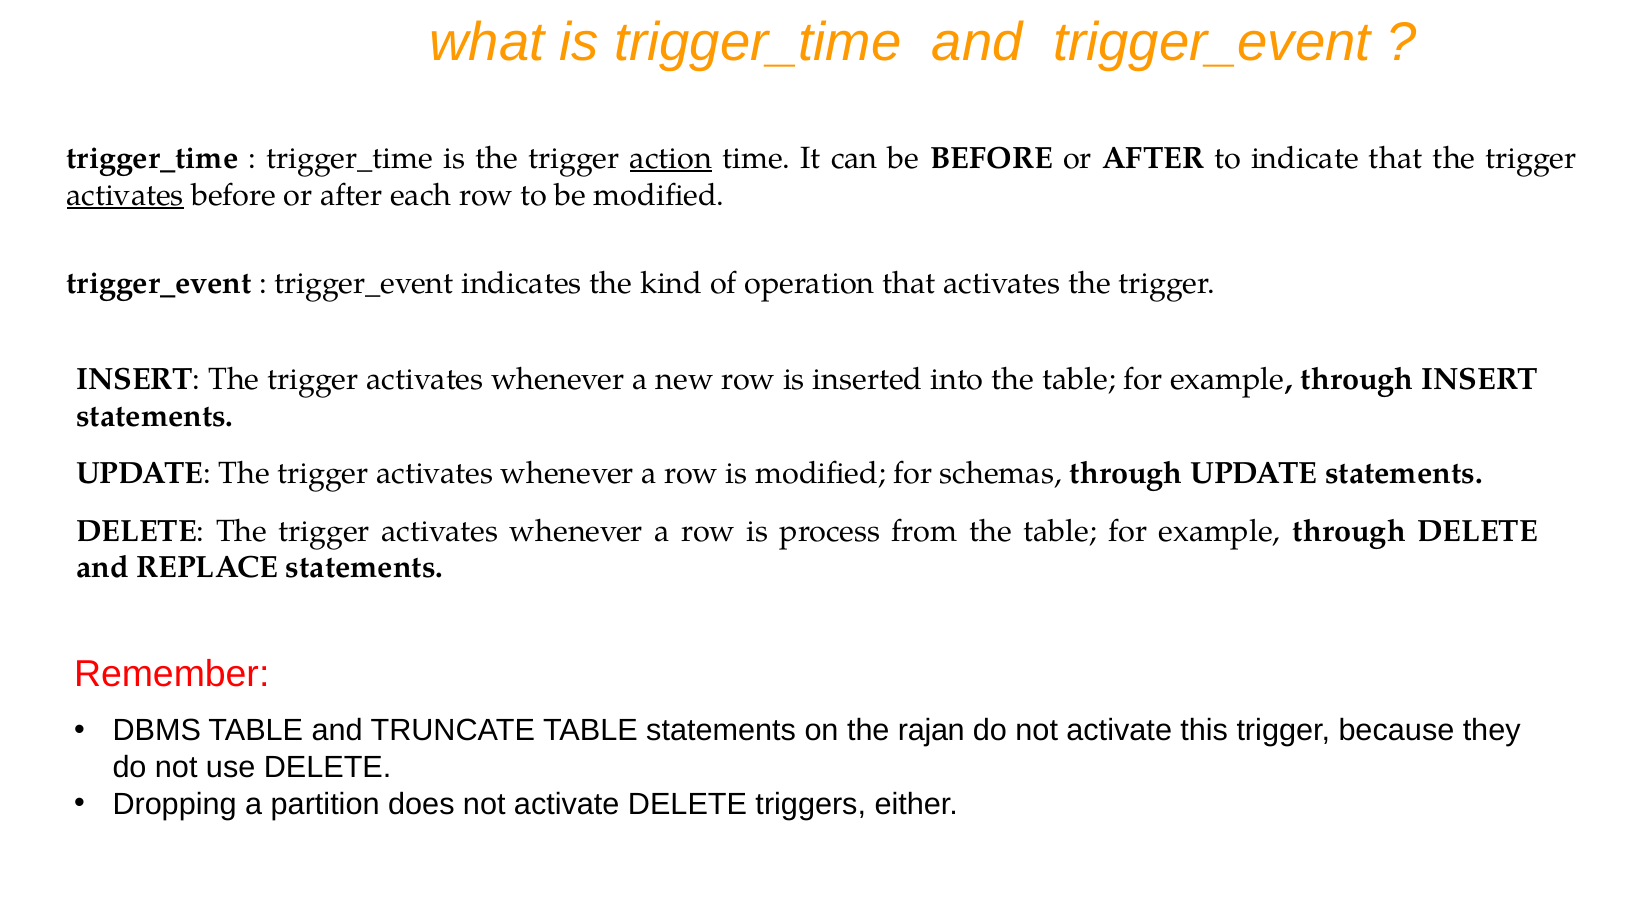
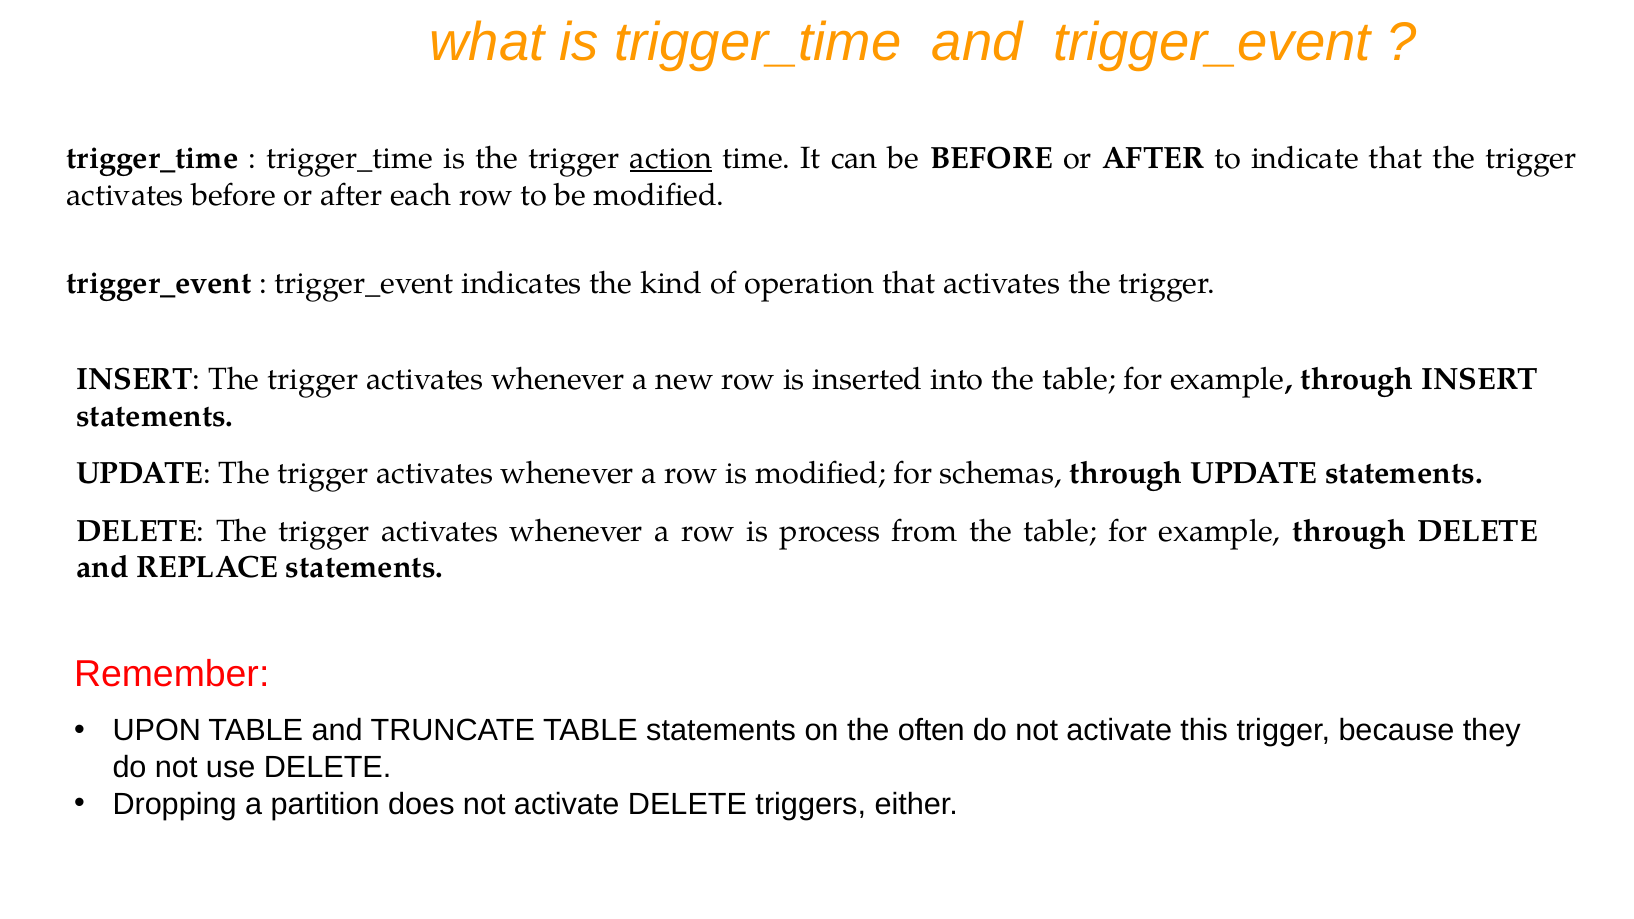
activates at (125, 195) underline: present -> none
DBMS: DBMS -> UPON
rajan: rajan -> often
